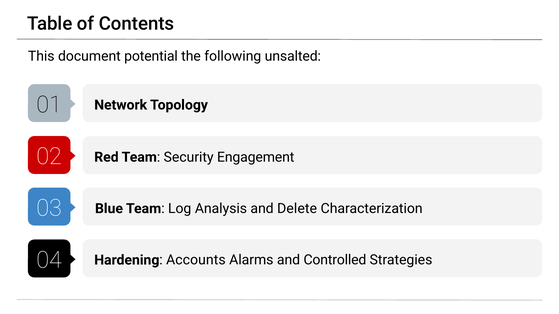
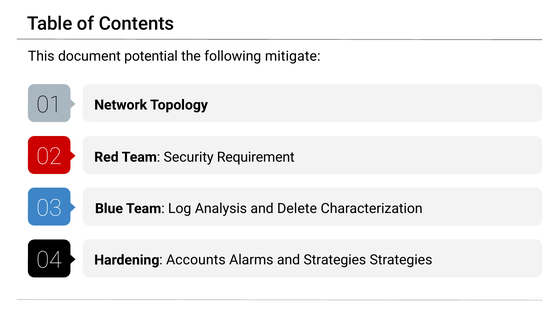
unsalted: unsalted -> mitigate
Engagement: Engagement -> Requirement
and Controlled: Controlled -> Strategies
